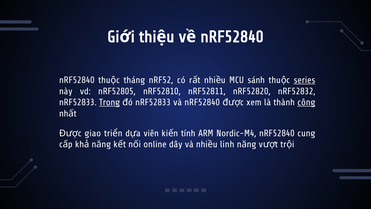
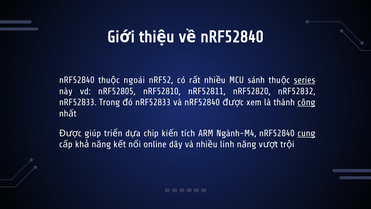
tháng: tháng -> ngoái
Trong underline: present -> none
giao: giao -> giúp
viên: viên -> chip
tính: tính -> tích
Nordic-M4: Nordic-M4 -> Ngành-M4
cung underline: none -> present
